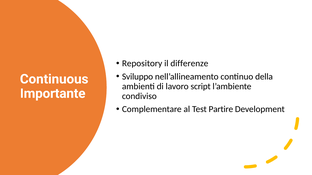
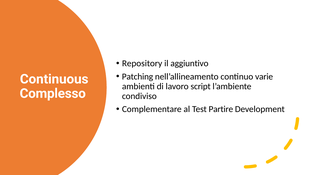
differenze: differenze -> aggiuntivo
Sviluppo: Sviluppo -> Patching
della: della -> varie
Importante: Importante -> Complesso
